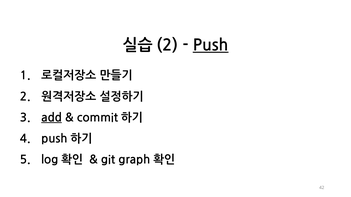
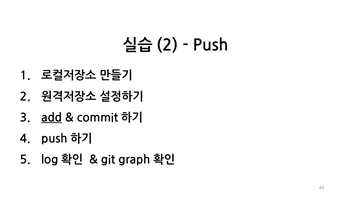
Push underline: present -> none
